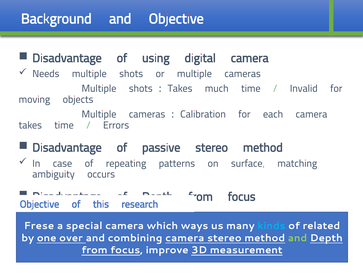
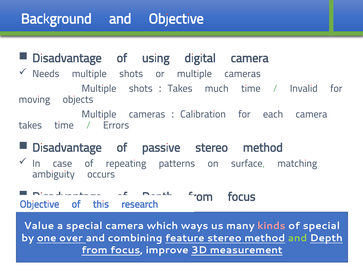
Frese: Frese -> Value
kinds colour: light blue -> pink
of related: related -> special
combining camera: camera -> feature
